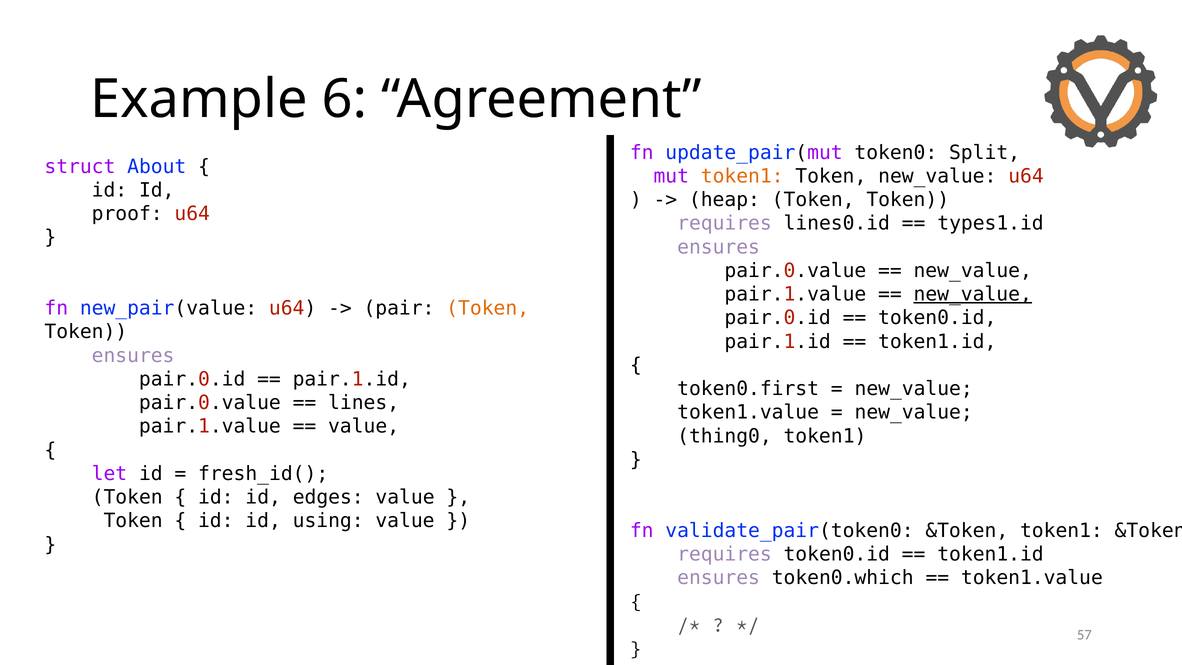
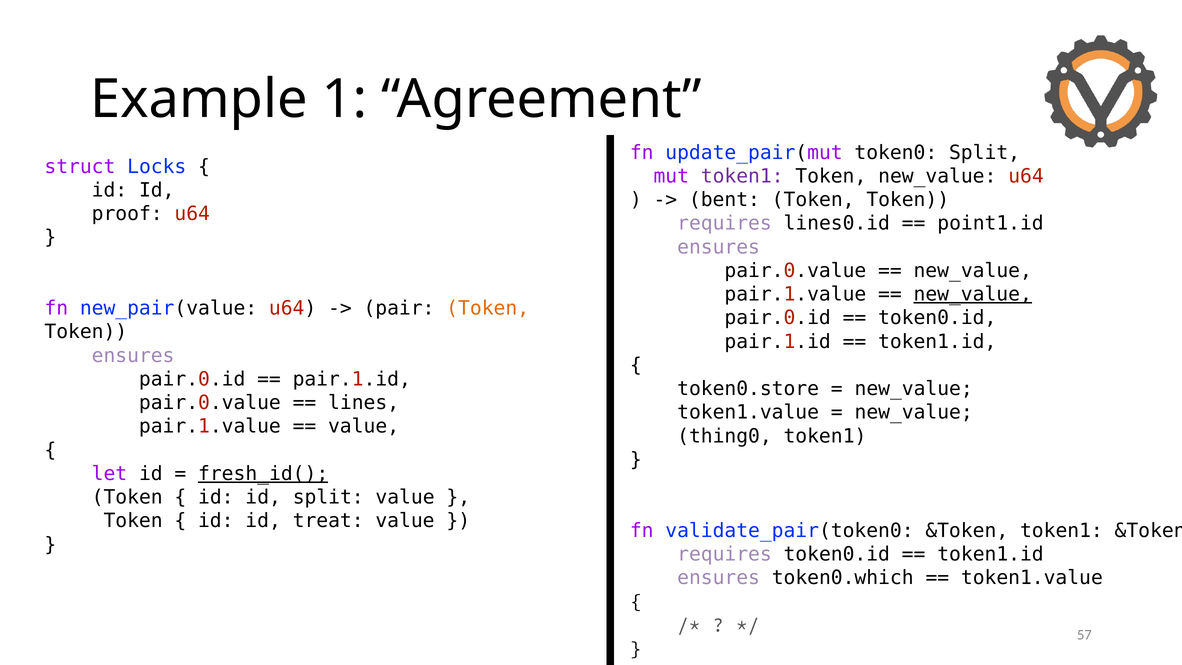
6: 6 -> 1
About: About -> Locks
token1 at (742, 176) colour: orange -> purple
heap: heap -> bent
types1.id: types1.id -> point1.id
token0.first: token0.first -> token0.store
fresh_id( underline: none -> present
id edges: edges -> split
using: using -> treat
